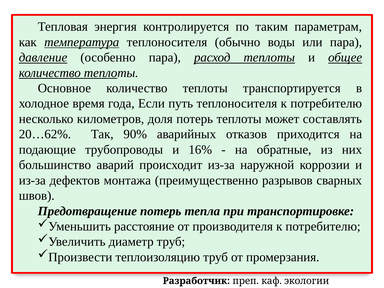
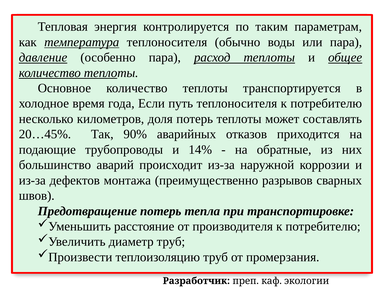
20…62%: 20…62% -> 20…45%
16%: 16% -> 14%
